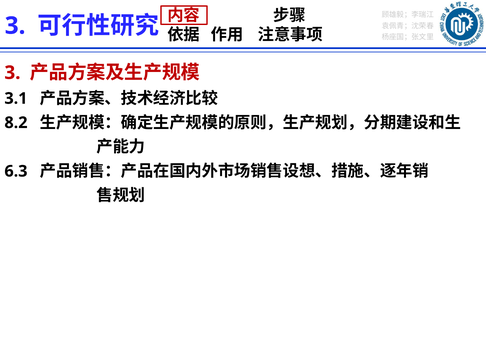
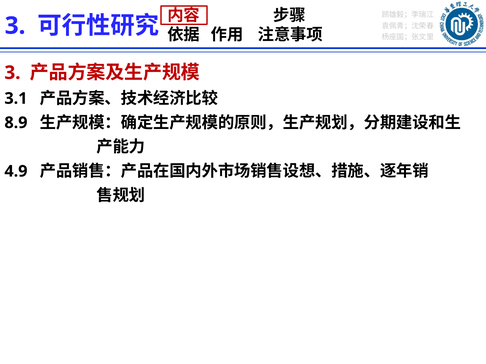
8.2: 8.2 -> 8.9
6.3: 6.3 -> 4.9
